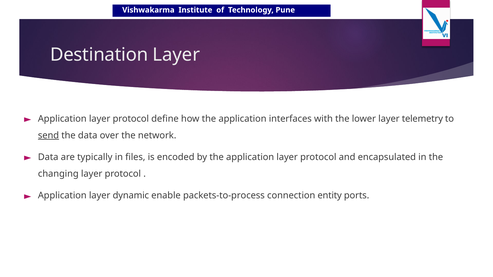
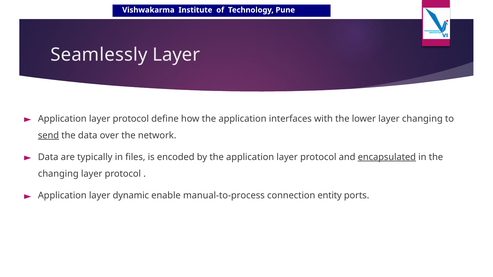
Destination: Destination -> Seamlessly
layer telemetry: telemetry -> changing
encapsulated underline: none -> present
packets-to-process: packets-to-process -> manual-to-process
